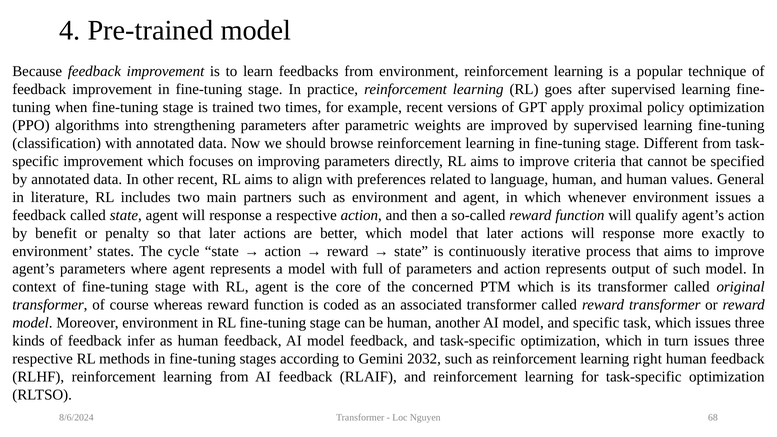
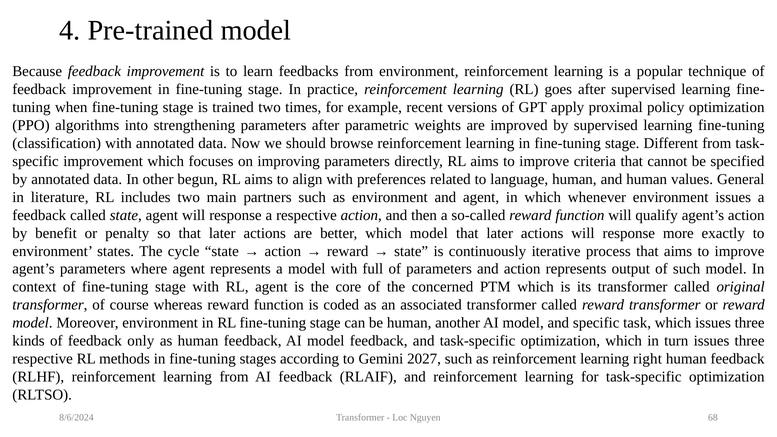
other recent: recent -> begun
infer: infer -> only
2032: 2032 -> 2027
